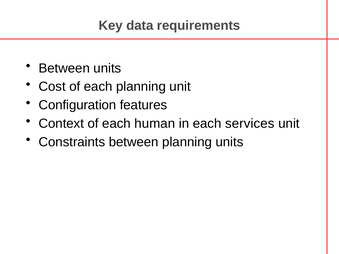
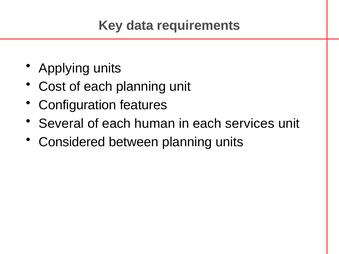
Between at (64, 68): Between -> Applying
Context: Context -> Several
Constraints: Constraints -> Considered
